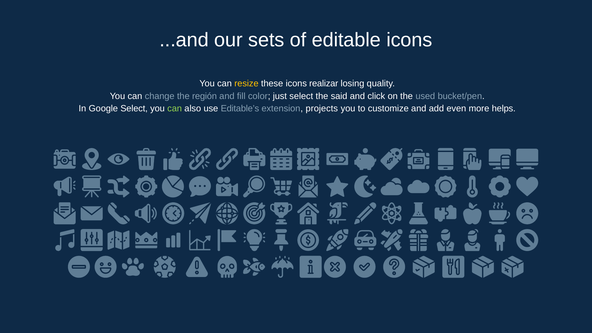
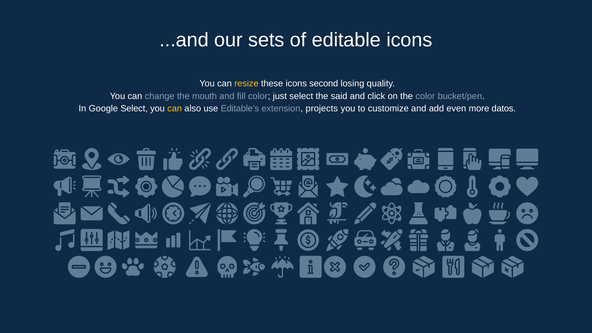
realizar: realizar -> second
región: región -> mouth
the used: used -> color
can at (175, 108) colour: light green -> yellow
helps: helps -> datos
